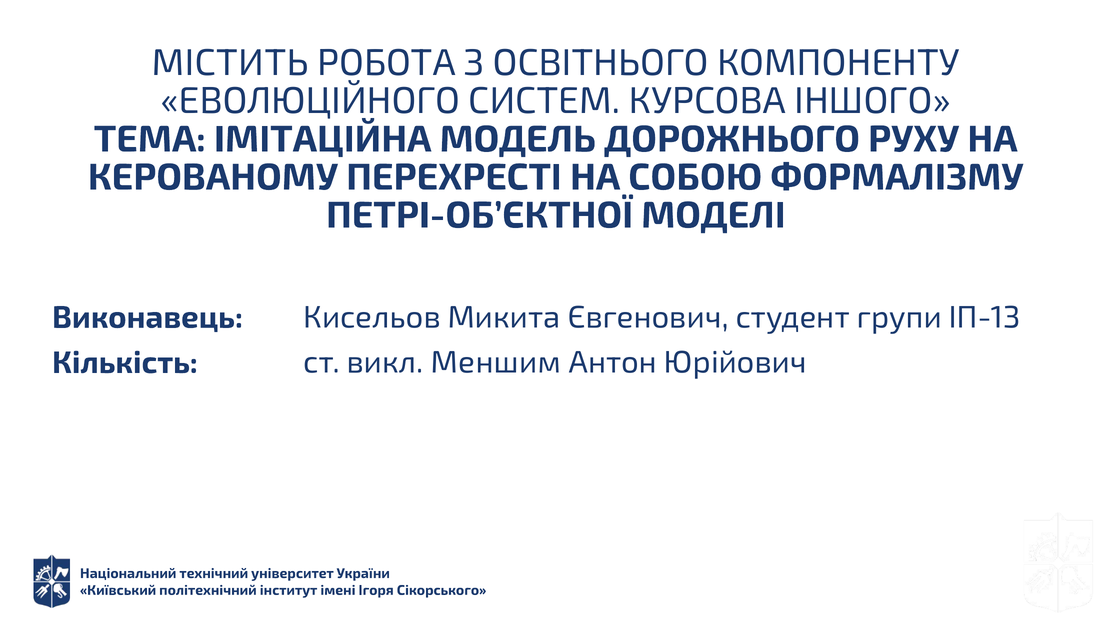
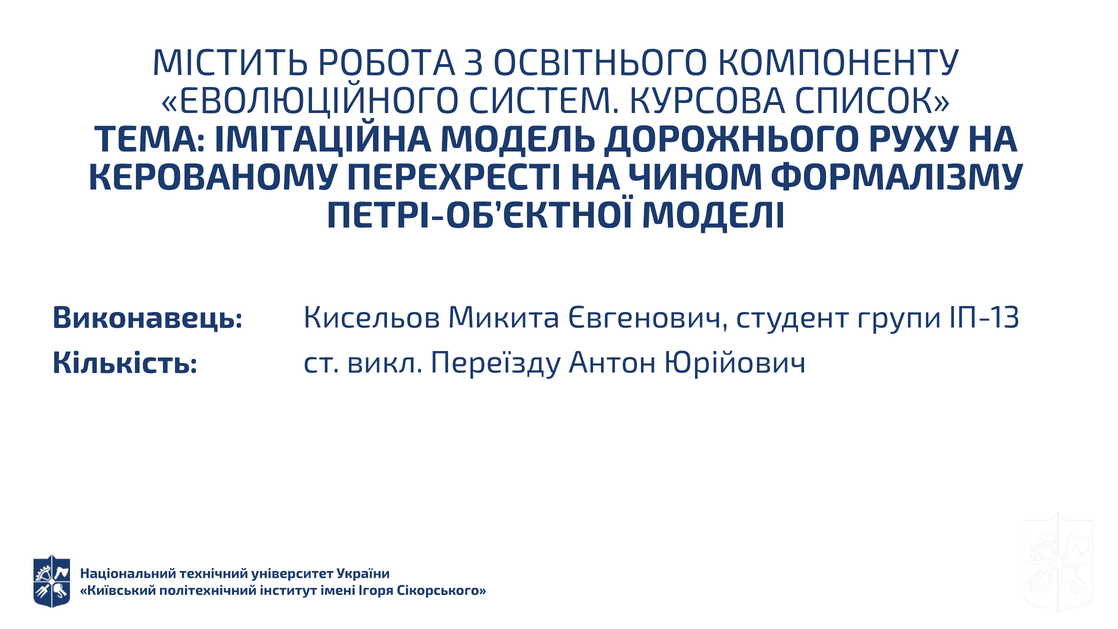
ІНШОГО: ІНШОГО -> СПИСОК
СОБОЮ: СОБОЮ -> ЧИНОМ
Меншим: Меншим -> Переїзду
